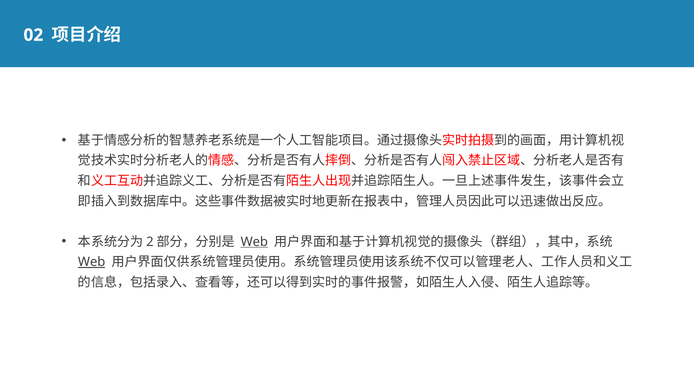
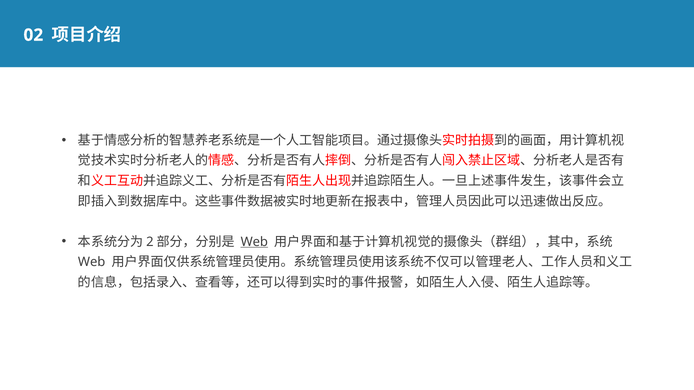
Web at (92, 262) underline: present -> none
